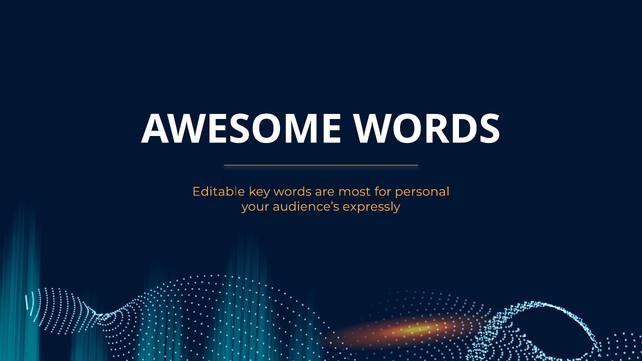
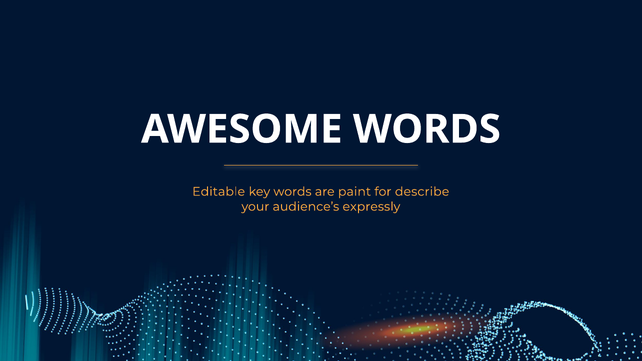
most: most -> paint
personal: personal -> describe
